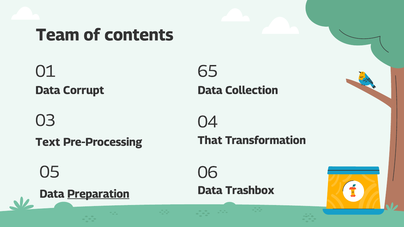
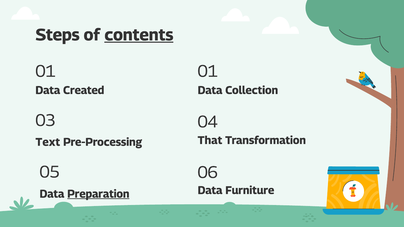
Team: Team -> Steps
contents underline: none -> present
01 65: 65 -> 01
Corrupt: Corrupt -> Created
Trashbox: Trashbox -> Furniture
